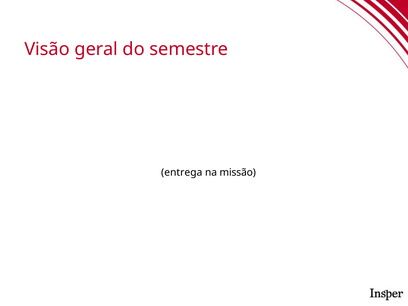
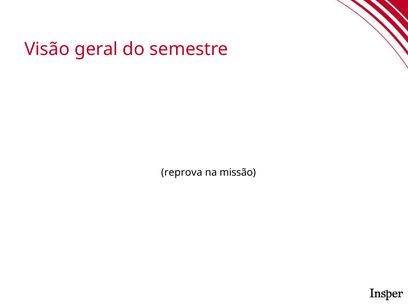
entrega: entrega -> reprova
